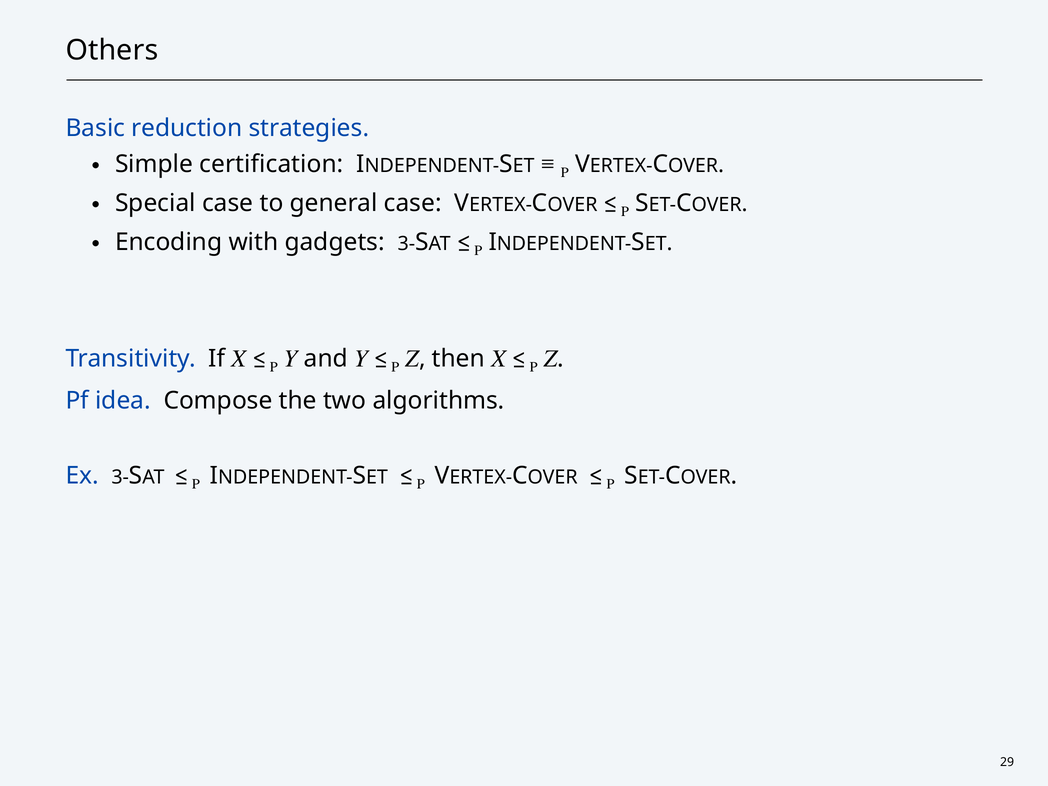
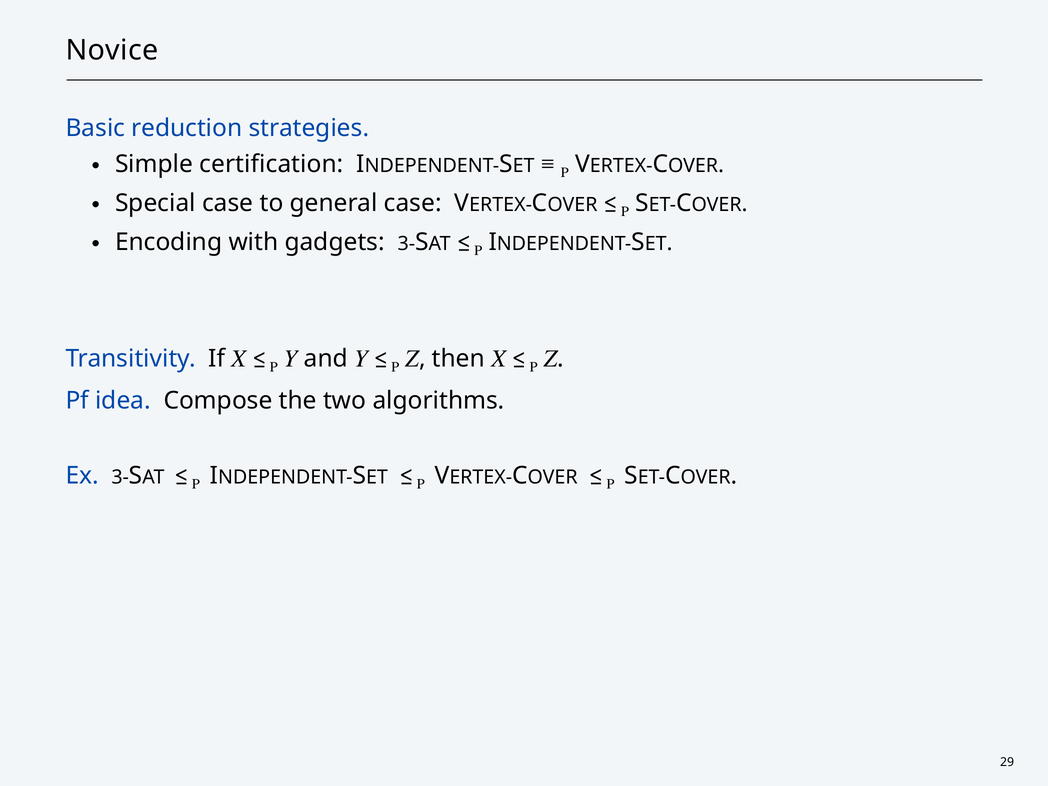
Others: Others -> Novice
